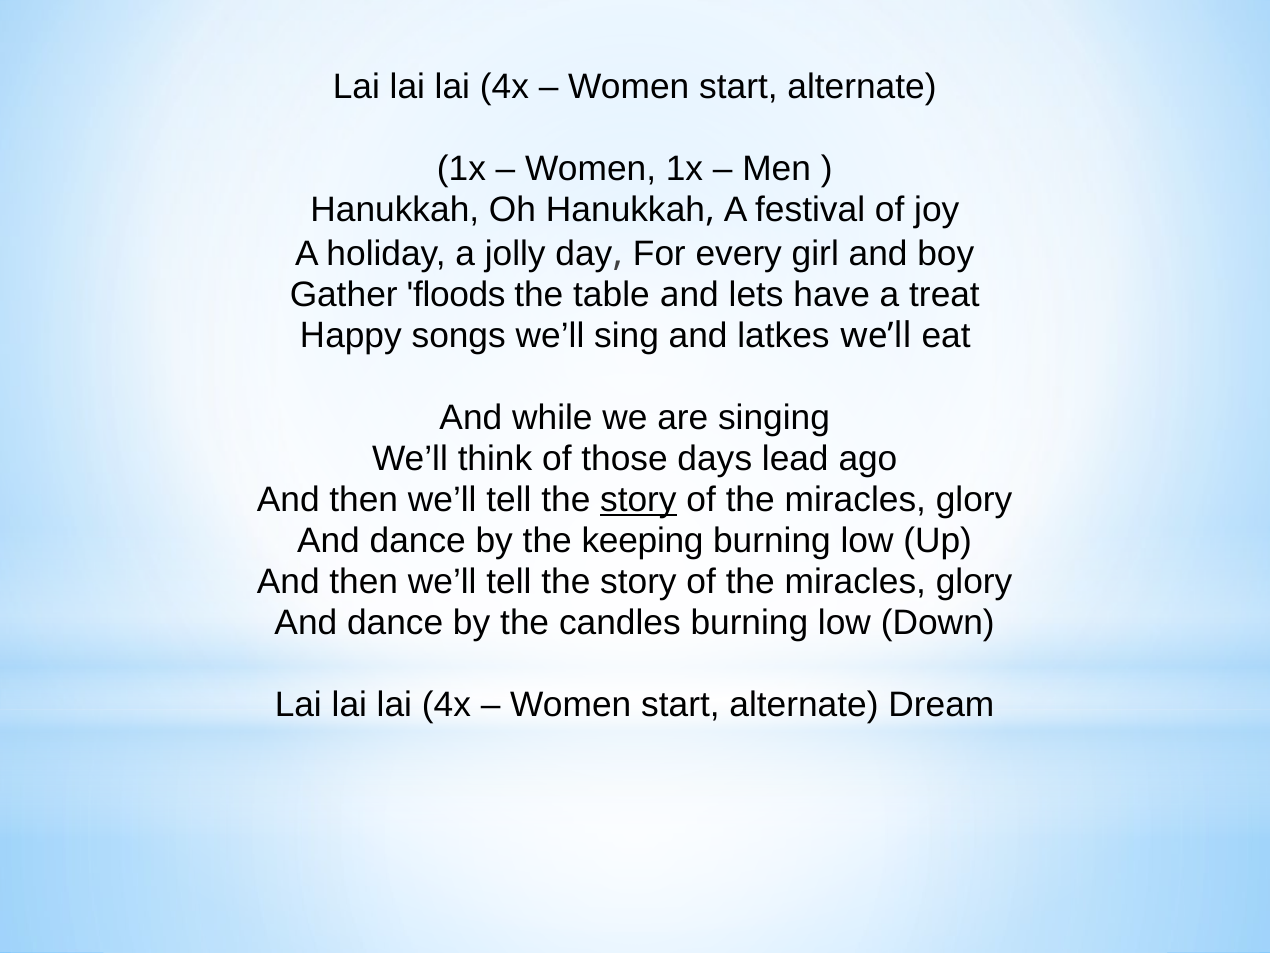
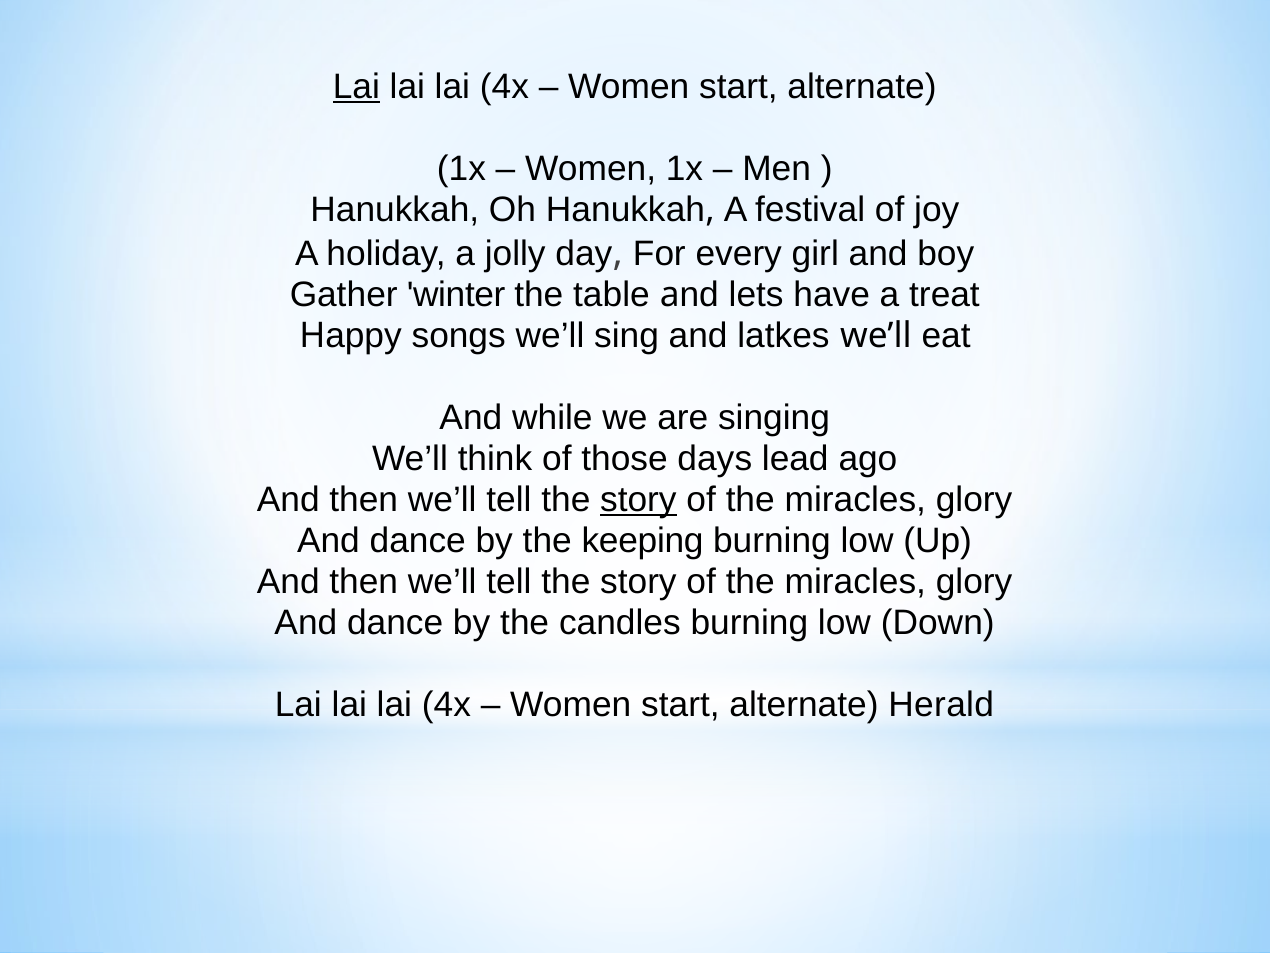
Lai at (356, 87) underline: none -> present
floods: floods -> winter
Dream: Dream -> Herald
